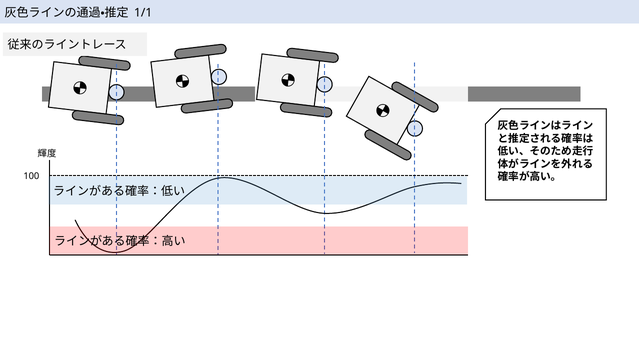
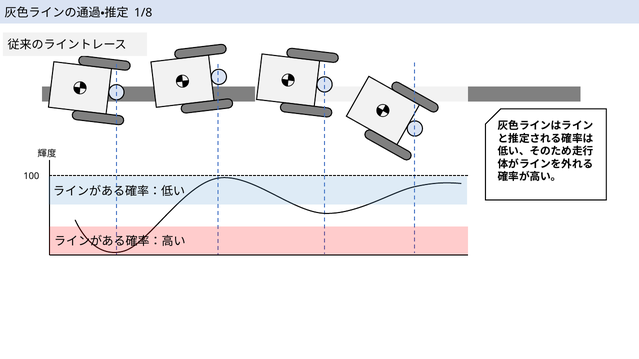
1/1: 1/1 -> 1/8
